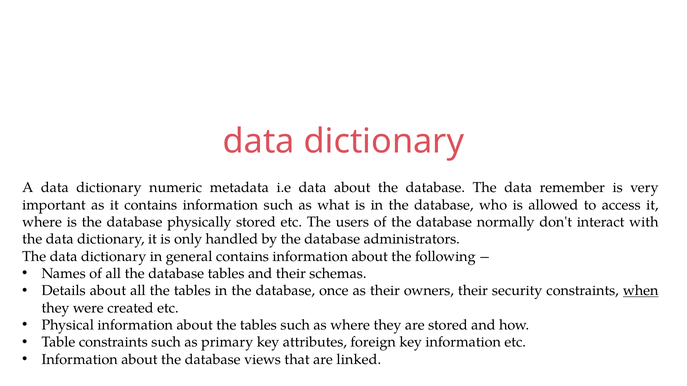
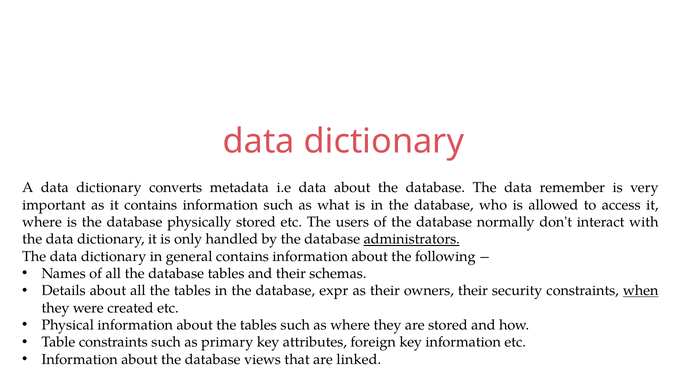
numeric: numeric -> converts
administrators underline: none -> present
once: once -> expr
